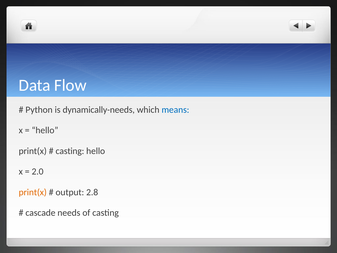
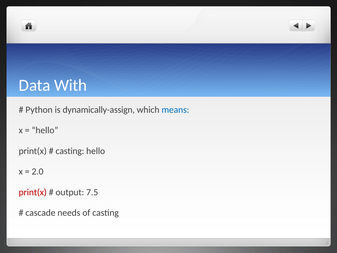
Flow: Flow -> With
dynamically-needs: dynamically-needs -> dynamically-assign
print(x at (33, 192) colour: orange -> red
2.8: 2.8 -> 7.5
